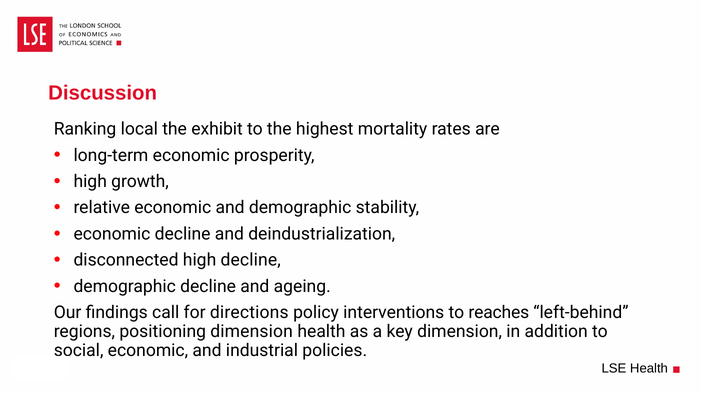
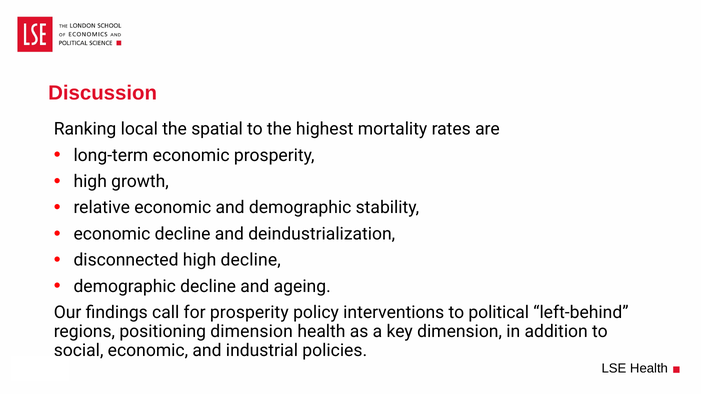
exhibit: exhibit -> spatial
for directions: directions -> prosperity
reaches: reaches -> political
